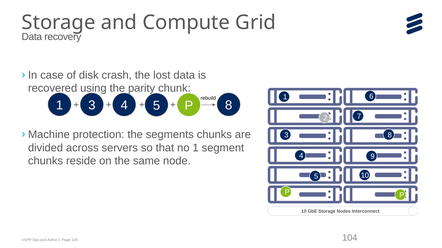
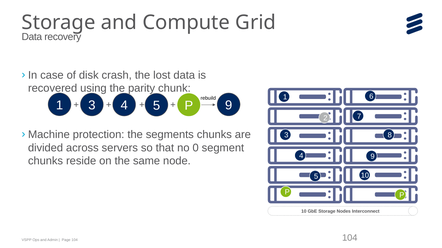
1 8: 8 -> 9
no 1: 1 -> 0
